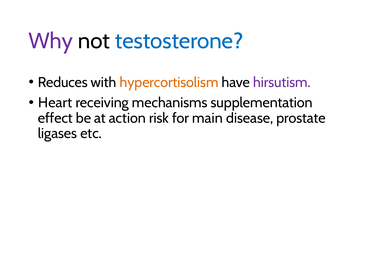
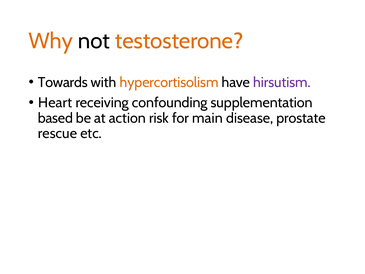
Why colour: purple -> orange
testosterone colour: blue -> orange
Reduces: Reduces -> Towards
mechanisms: mechanisms -> confounding
effect: effect -> based
ligases: ligases -> rescue
